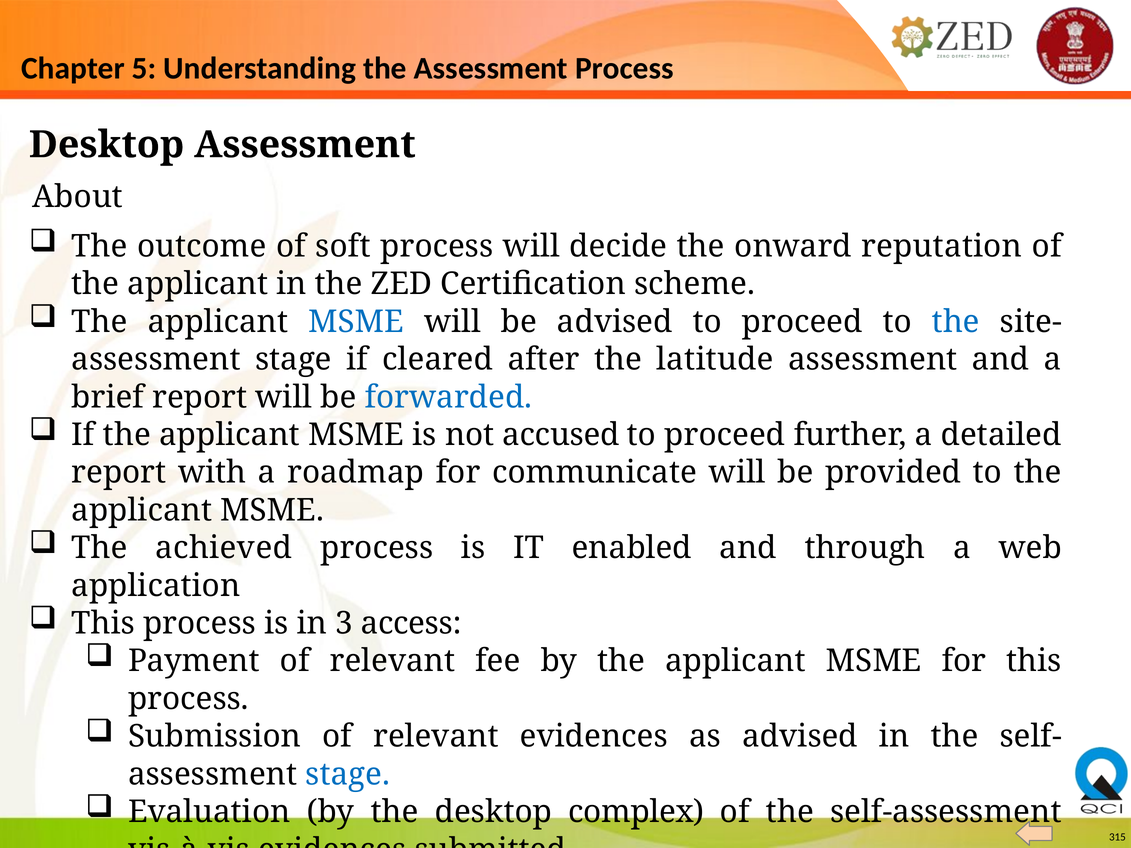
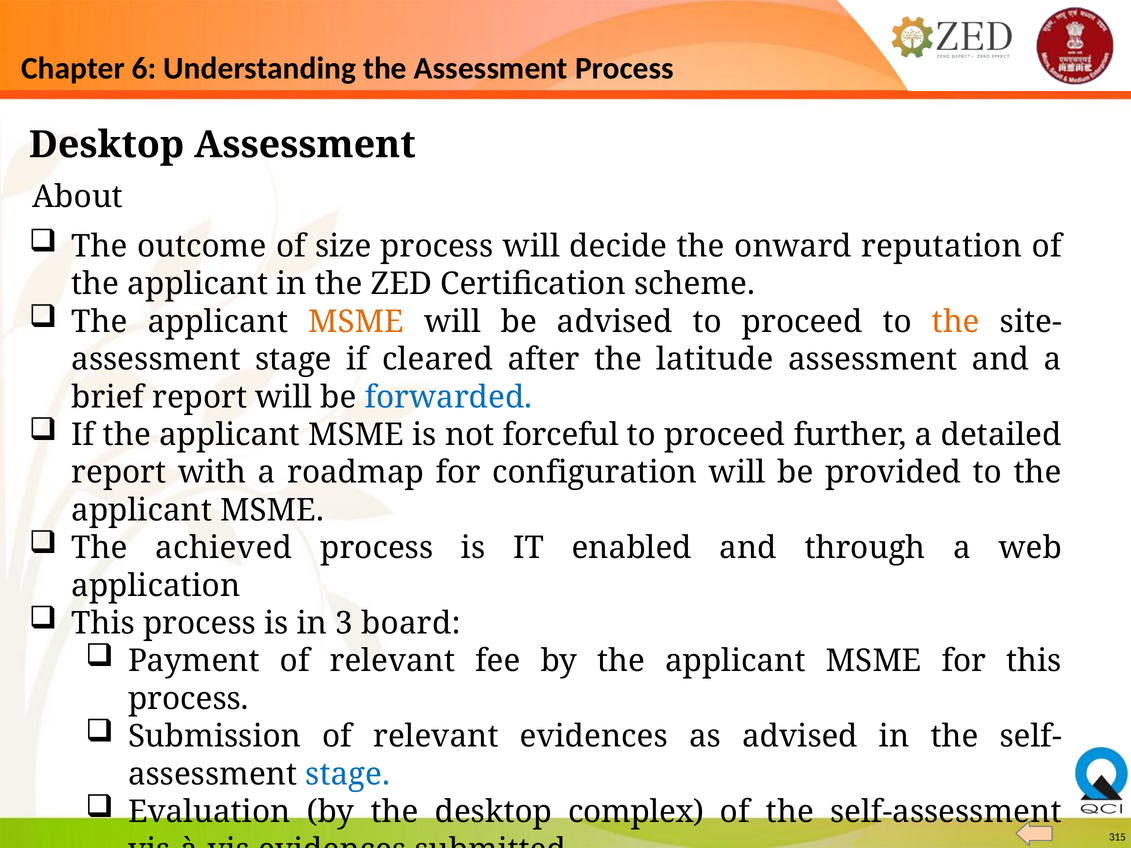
5: 5 -> 6
soft: soft -> size
MSME at (356, 322) colour: blue -> orange
the at (956, 322) colour: blue -> orange
accused: accused -> forceful
communicate: communicate -> configuration
access: access -> board
